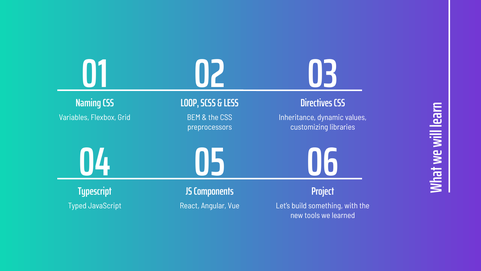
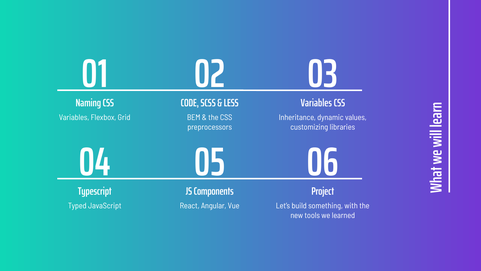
LOOP: LOOP -> CODE
Directives at (316, 103): Directives -> Variables
